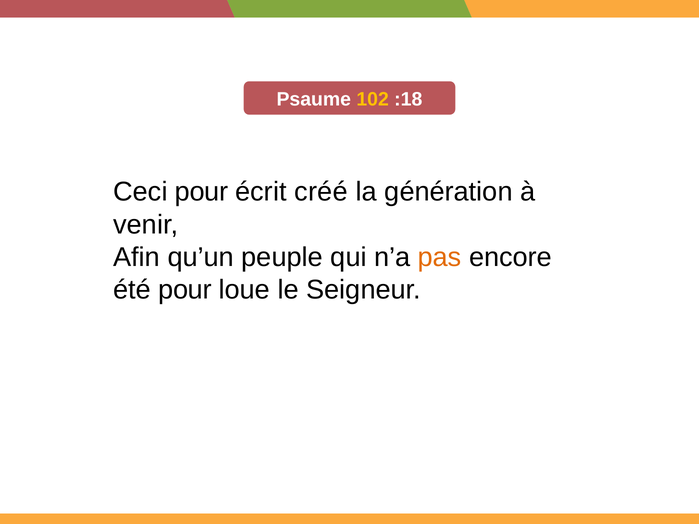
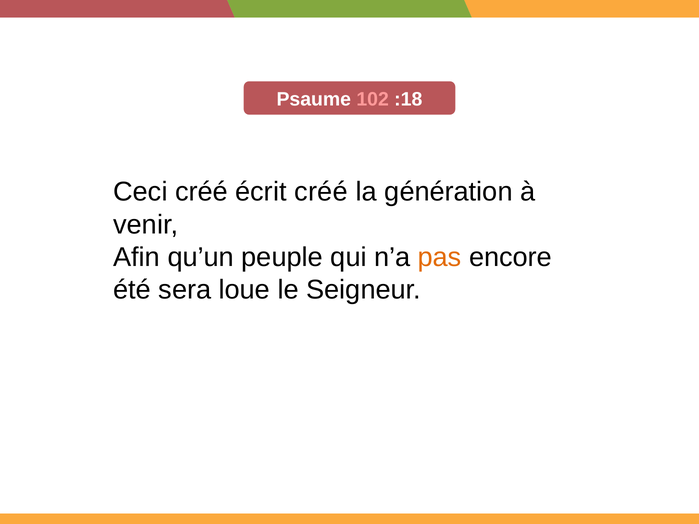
102 colour: yellow -> pink
Ceci pour: pour -> créé
été pour: pour -> sera
